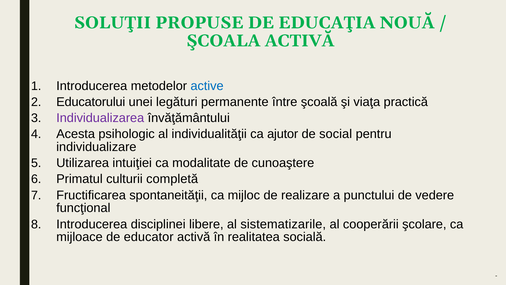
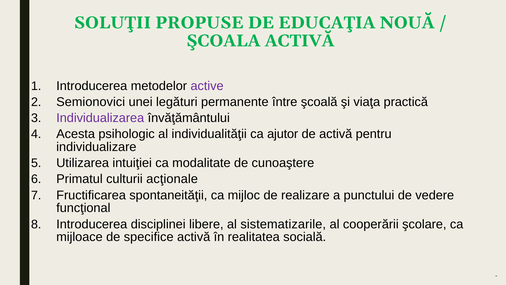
active colour: blue -> purple
Educatorului: Educatorului -> Semionovici
de social: social -> activă
completă: completă -> acţionale
educator: educator -> specifice
